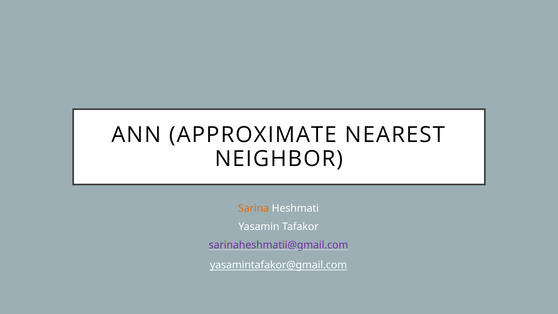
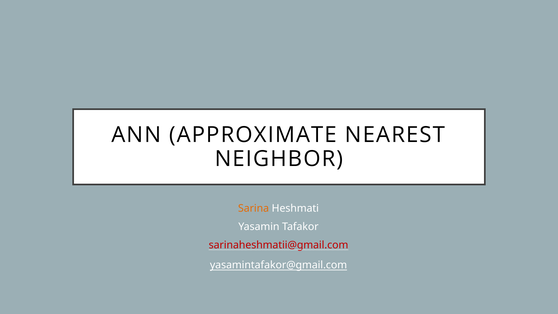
sarinaheshmatii@gmail.com colour: purple -> red
